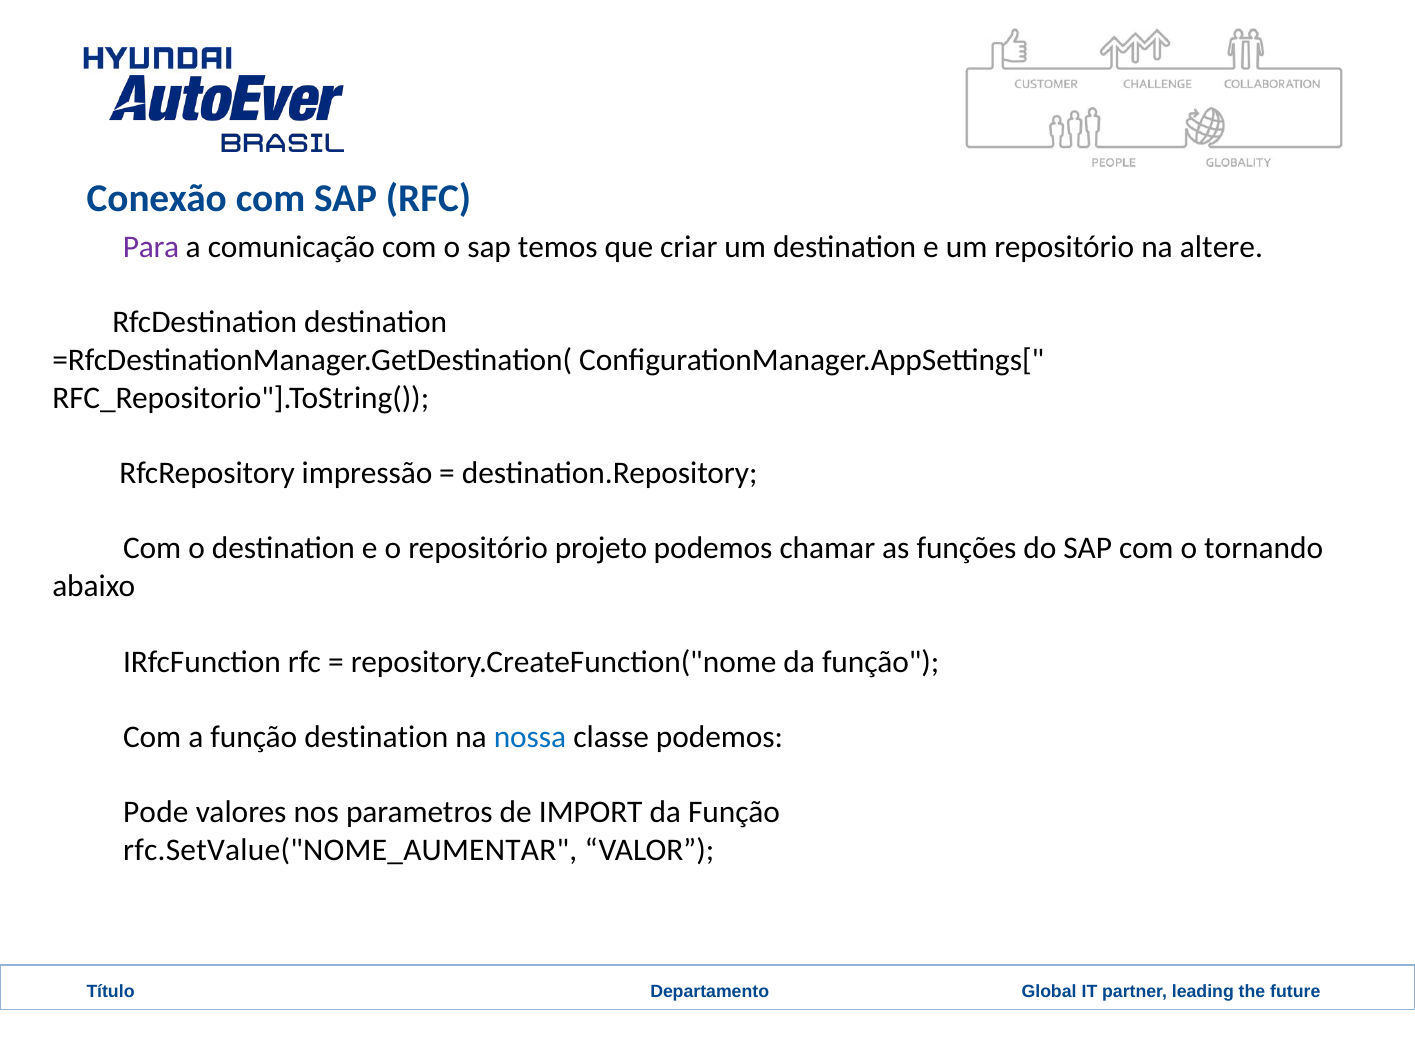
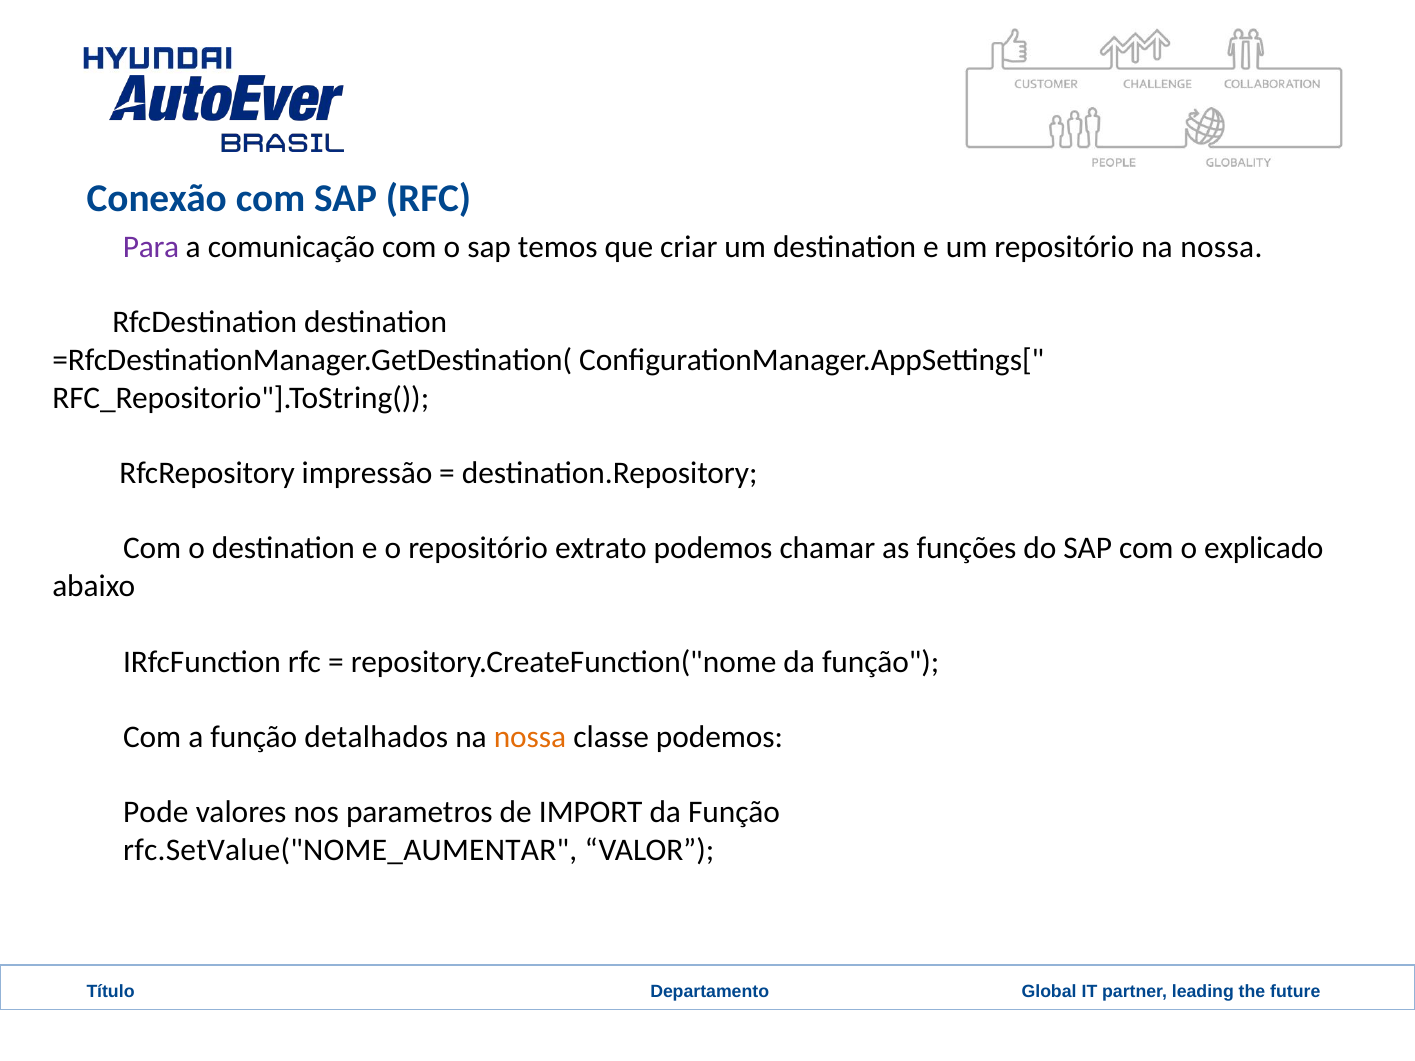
repositório na altere: altere -> nossa
projeto: projeto -> extrato
tornando: tornando -> explicado
função destination: destination -> detalhados
nossa at (530, 737) colour: blue -> orange
